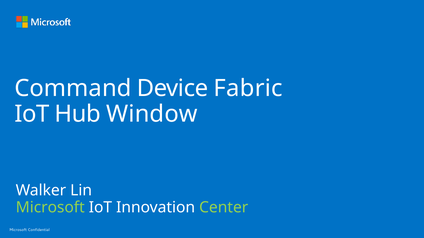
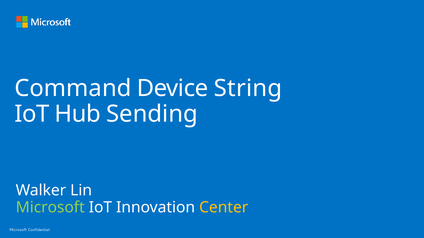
Fabric: Fabric -> String
Window: Window -> Sending
Center colour: light green -> yellow
